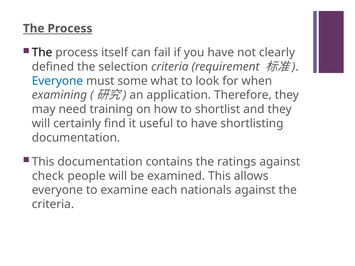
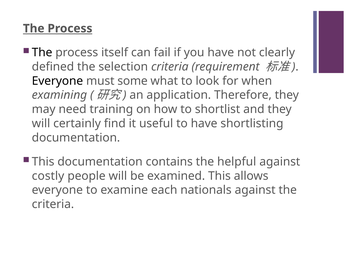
Everyone at (57, 81) colour: blue -> black
ratings: ratings -> helpful
check: check -> costly
